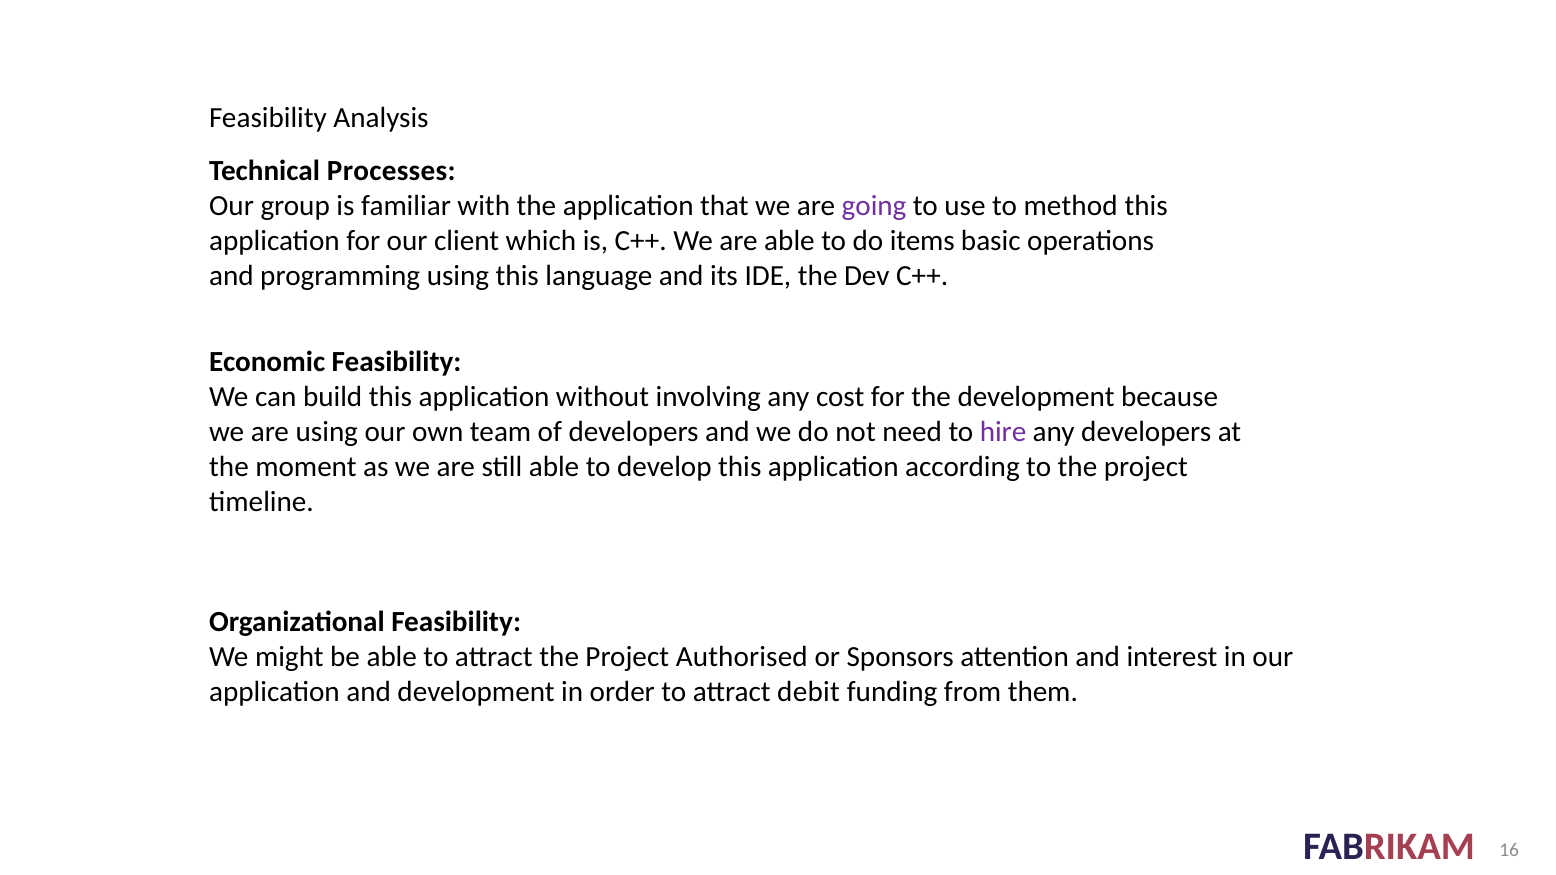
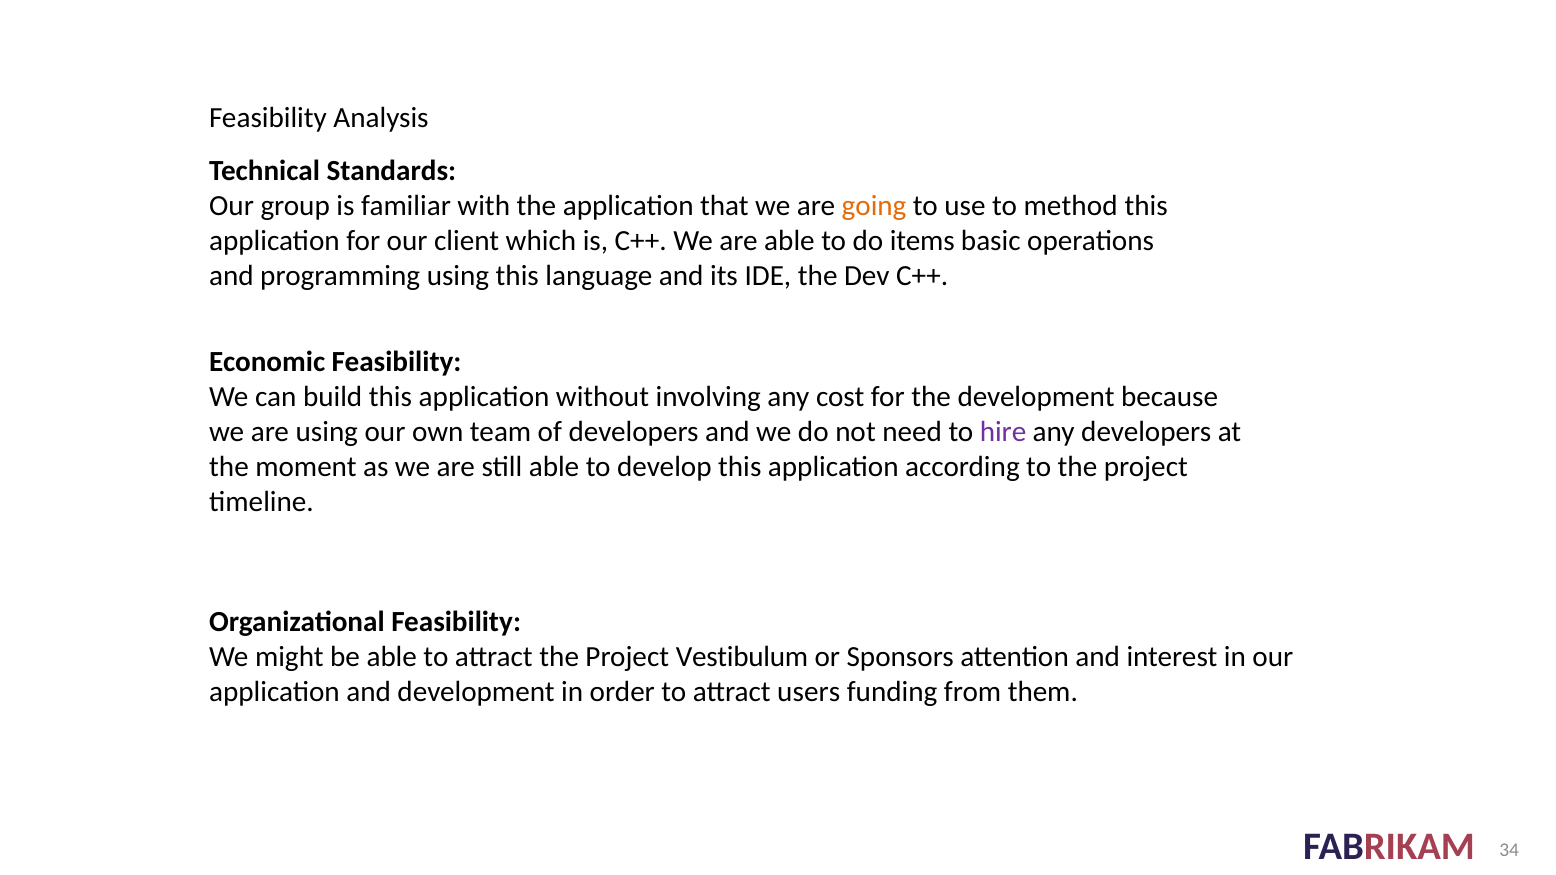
Processes: Processes -> Standards
going colour: purple -> orange
Authorised: Authorised -> Vestibulum
debit: debit -> users
16: 16 -> 34
